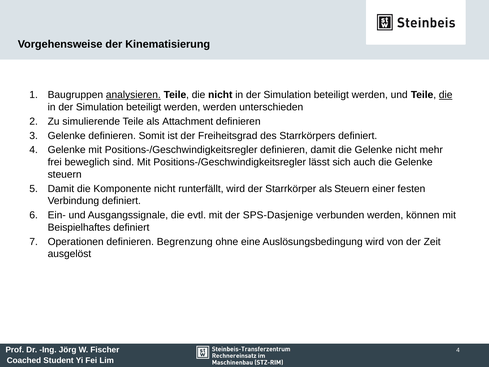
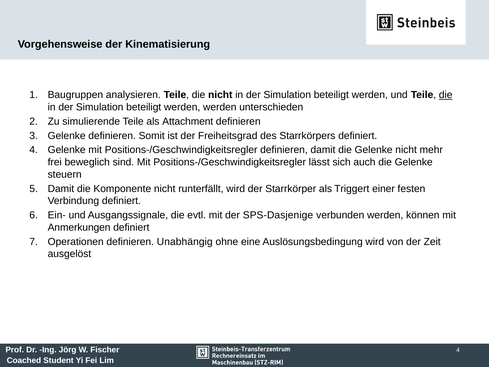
analysieren underline: present -> none
als Steuern: Steuern -> Triggert
Beispielhaftes: Beispielhaftes -> Anmerkungen
Begrenzung: Begrenzung -> Unabhängig
